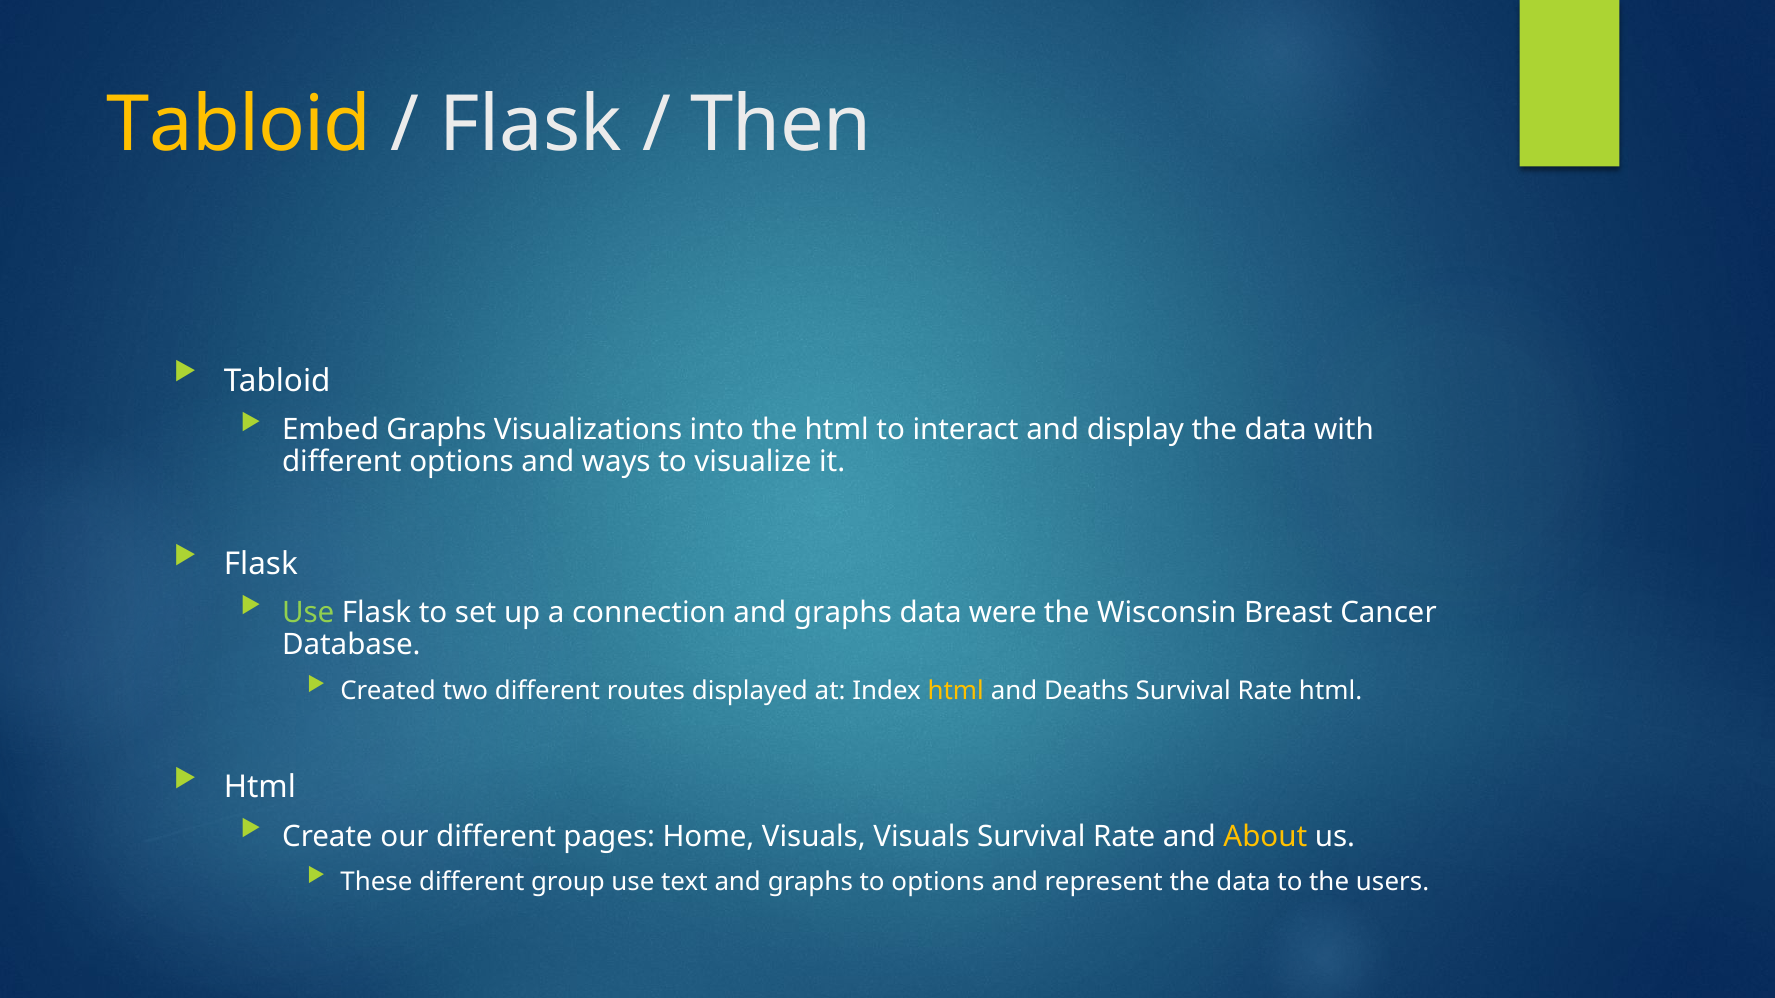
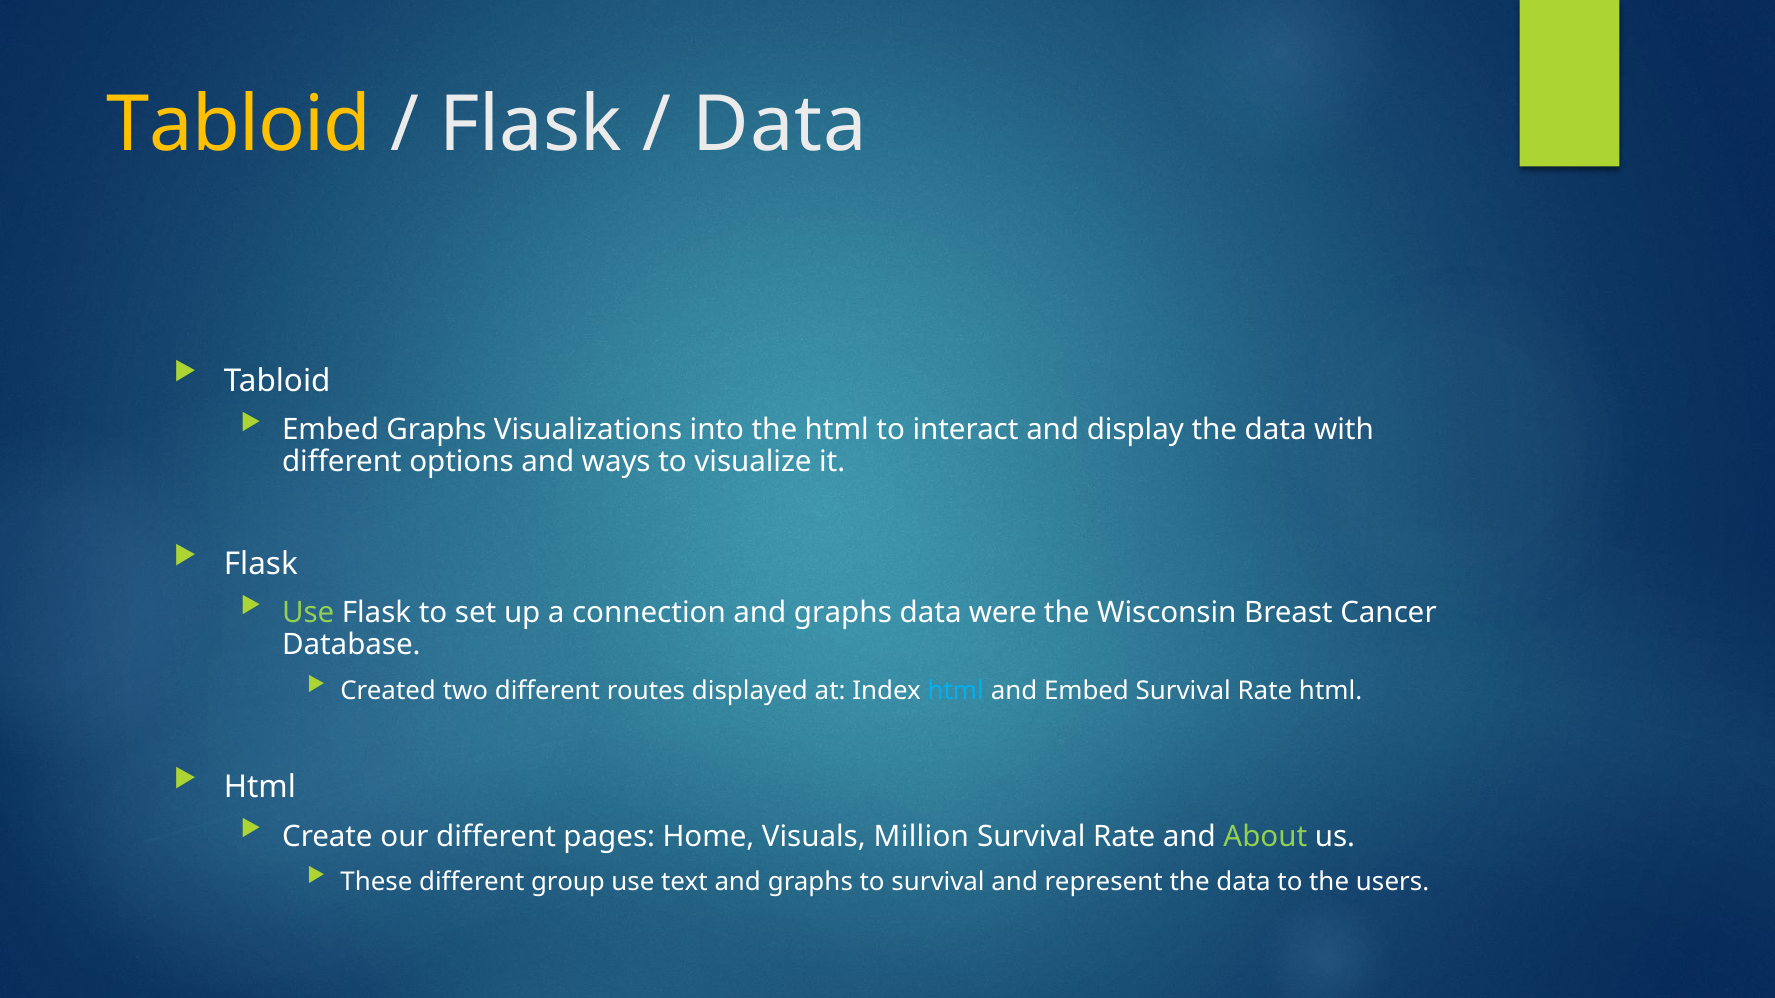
Then at (781, 125): Then -> Data
html at (956, 691) colour: yellow -> light blue
and Deaths: Deaths -> Embed
Visuals Visuals: Visuals -> Million
About colour: yellow -> light green
to options: options -> survival
